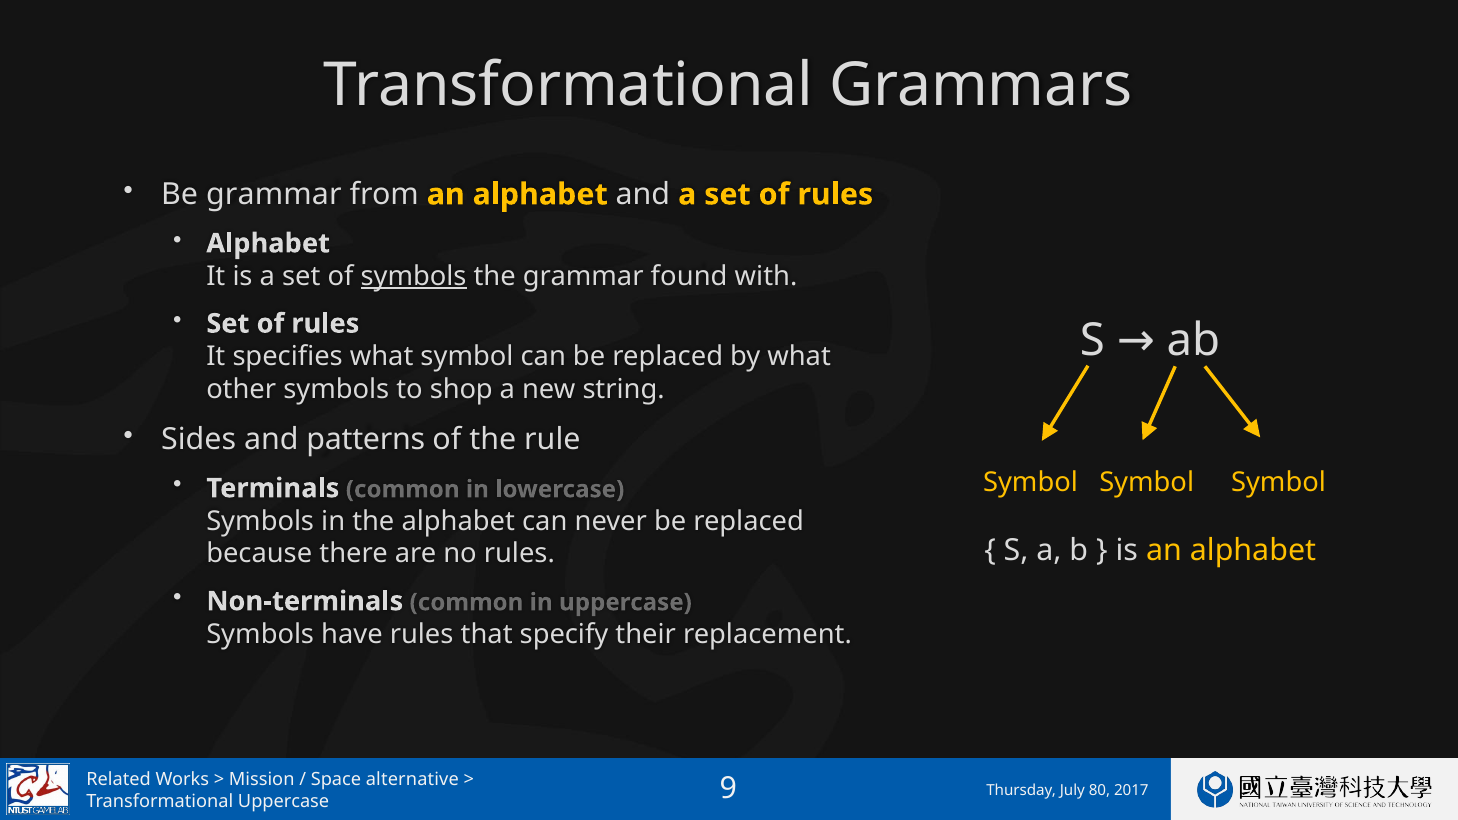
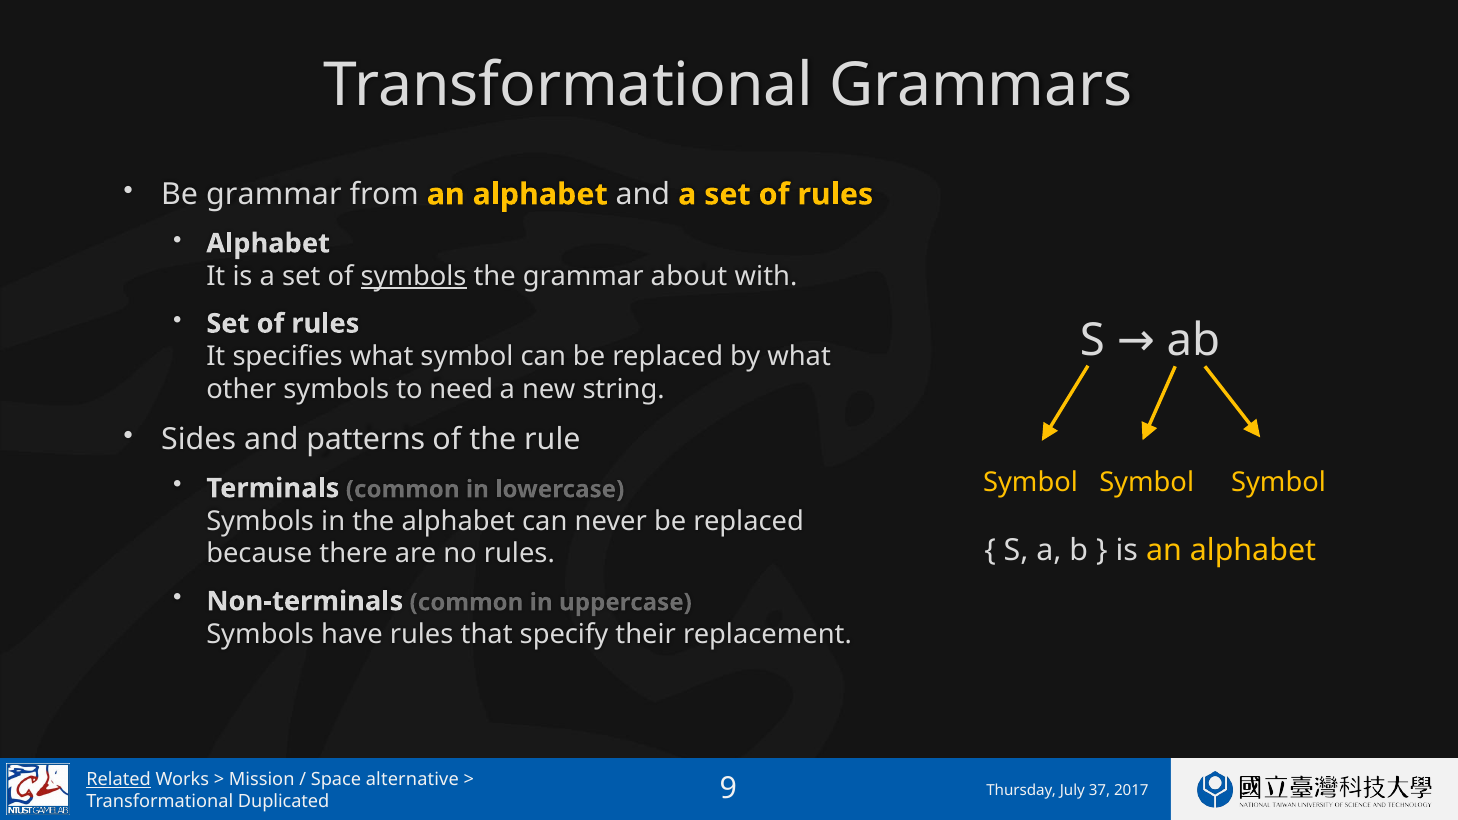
found: found -> about
shop: shop -> need
Related underline: none -> present
80: 80 -> 37
Transformational Uppercase: Uppercase -> Duplicated
